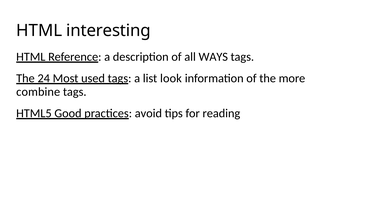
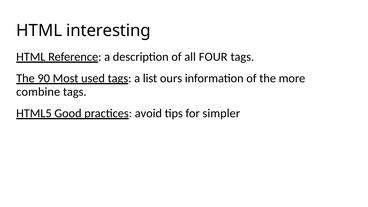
WAYS: WAYS -> FOUR
24: 24 -> 90
look: look -> ours
reading: reading -> simpler
